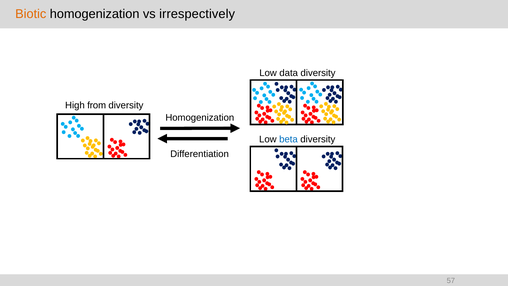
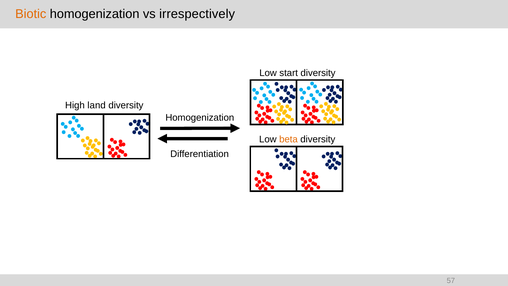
data: data -> start
from: from -> land
beta colour: blue -> orange
